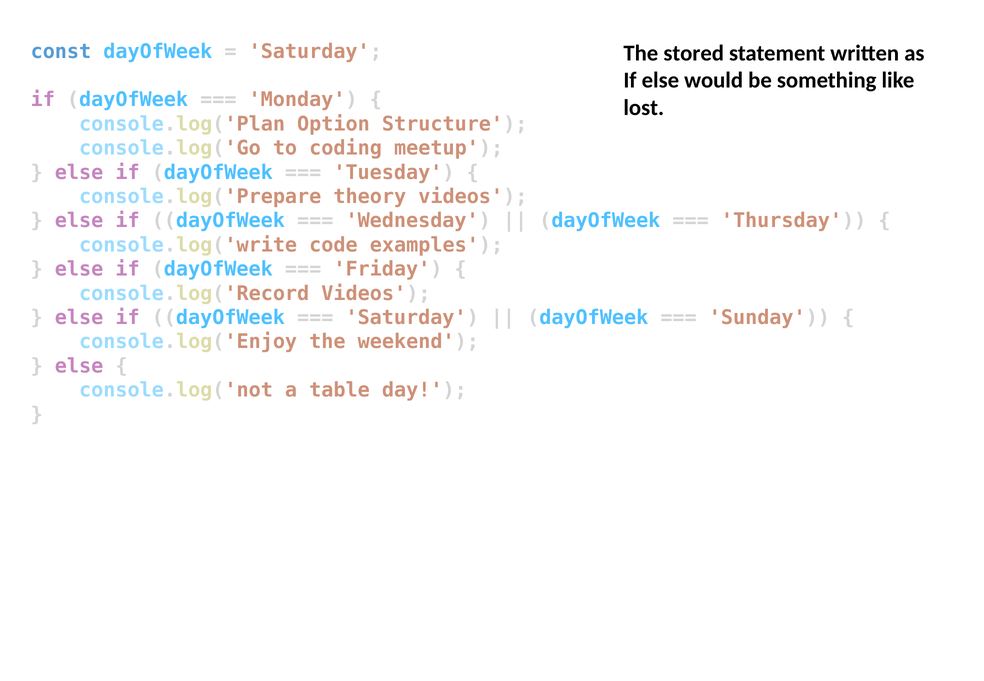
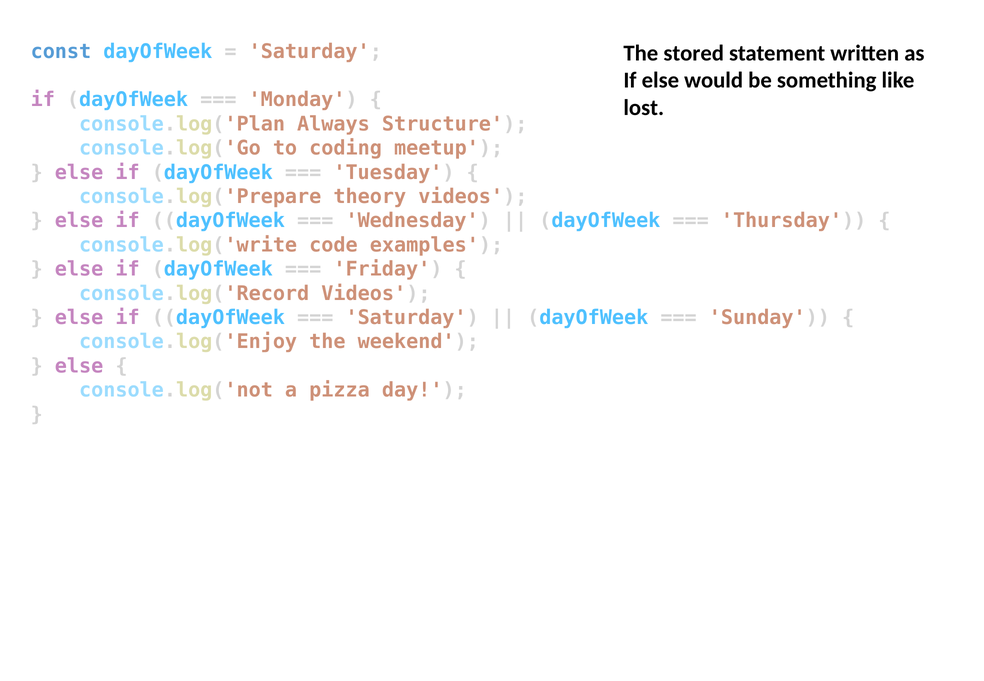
Option: Option -> Always
table: table -> pizza
